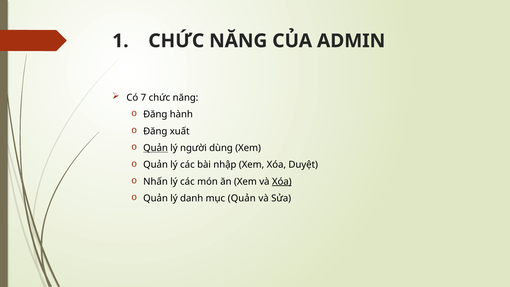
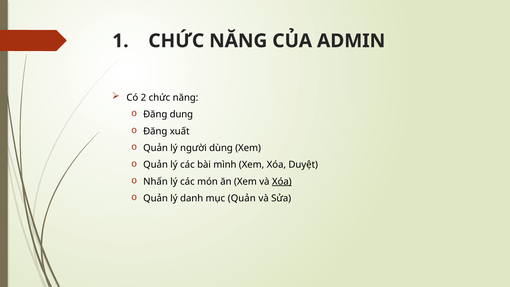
7: 7 -> 2
hành: hành -> dung
Quản at (156, 148) underline: present -> none
nhập: nhập -> mình
